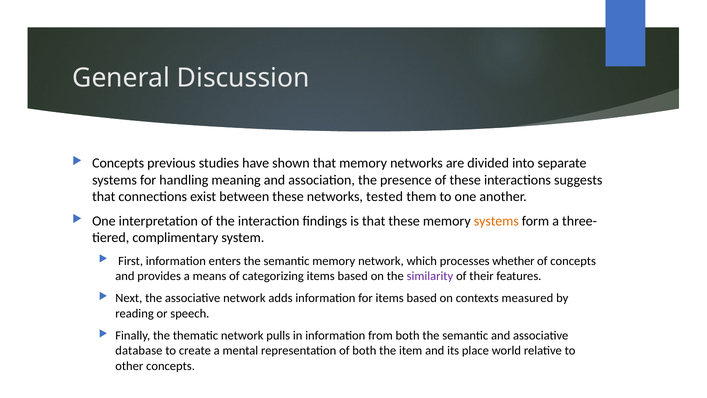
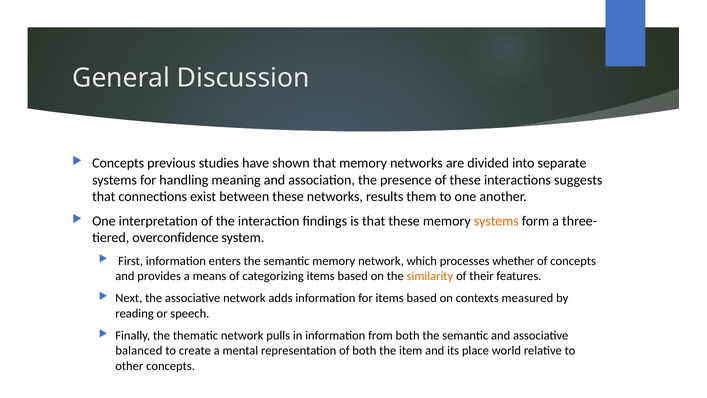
tested: tested -> results
complimentary: complimentary -> overconfidence
similarity colour: purple -> orange
database: database -> balanced
